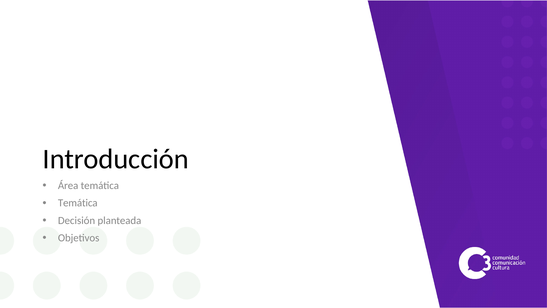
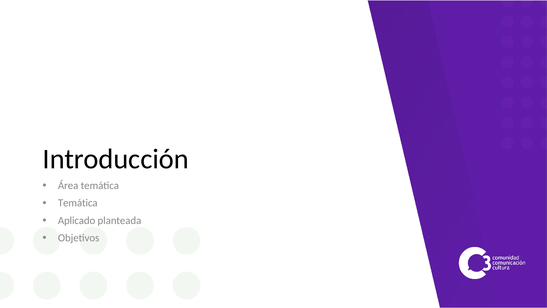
Decisión: Decisión -> Aplicado
